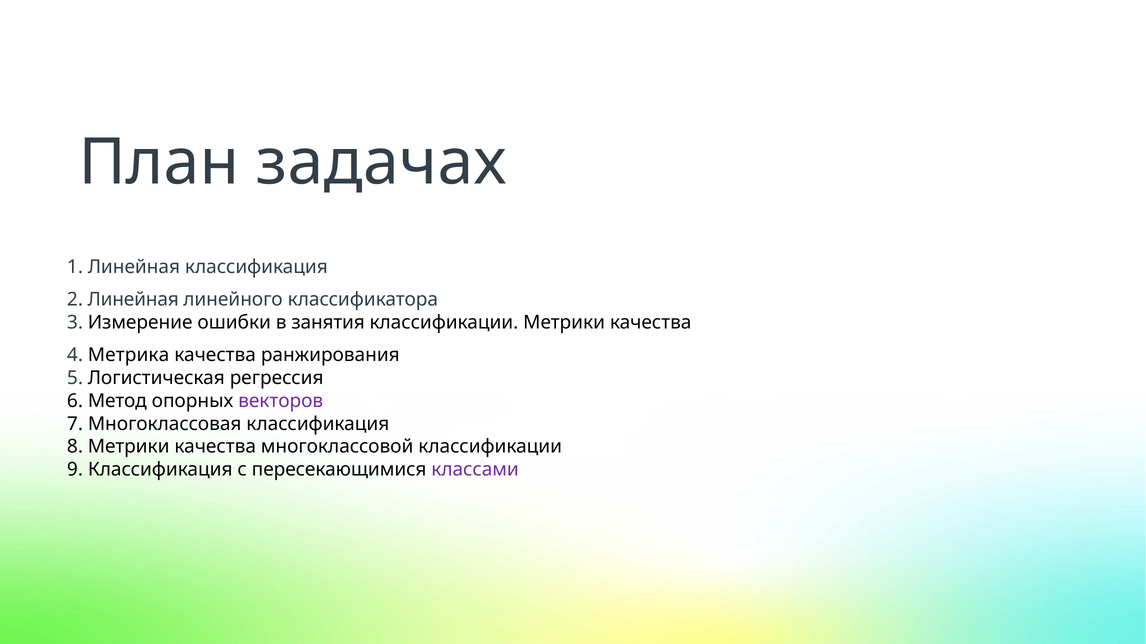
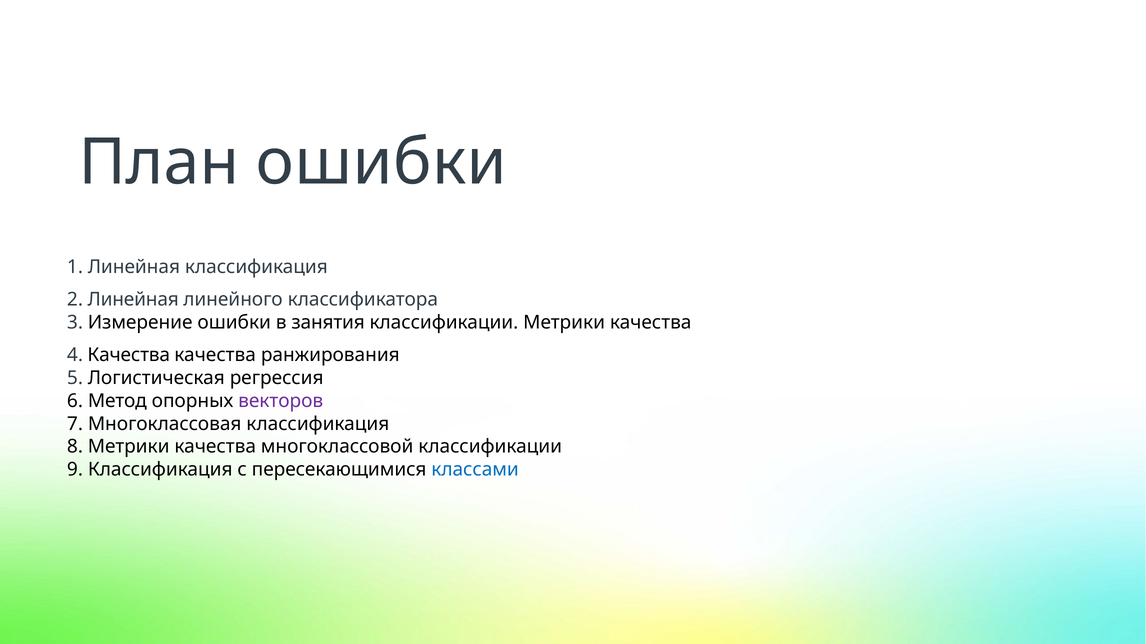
План задачах: задачах -> ошибки
4 Метрика: Метрика -> Качества
классами colour: purple -> blue
